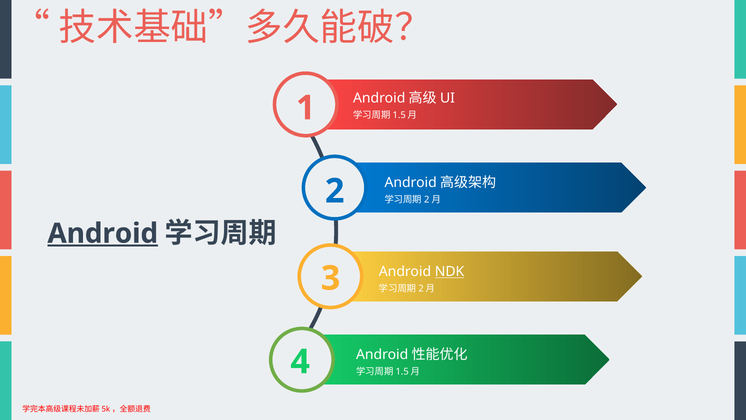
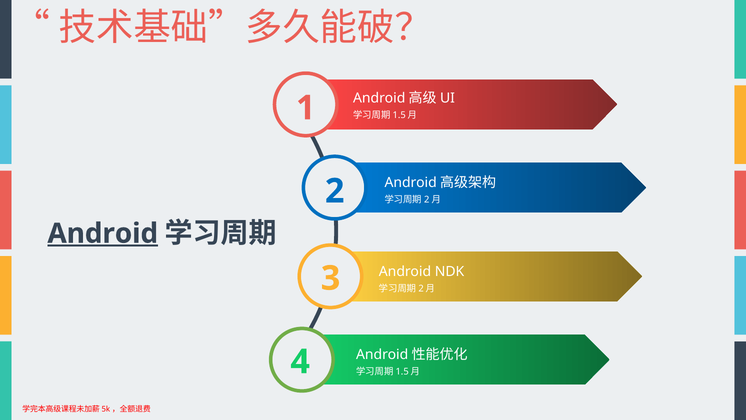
NDK underline: present -> none
